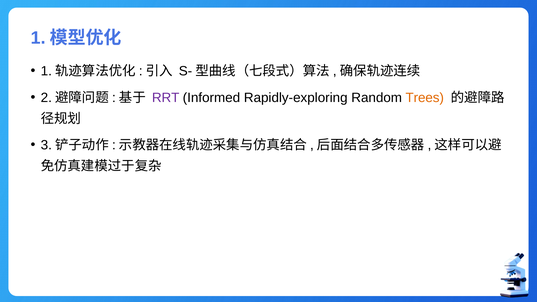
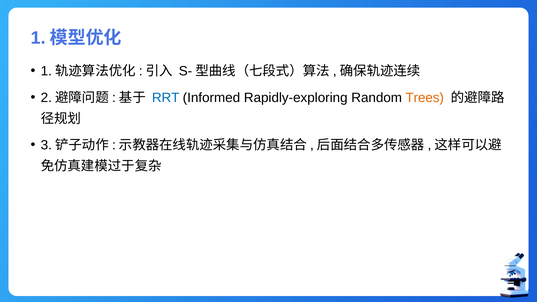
RRT colour: purple -> blue
